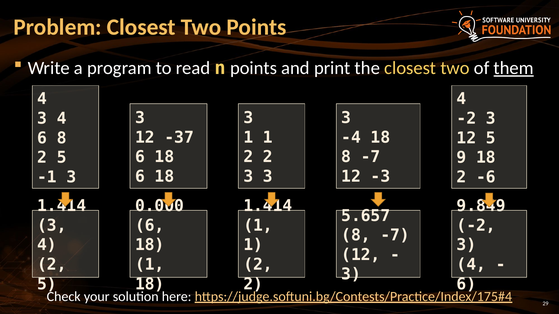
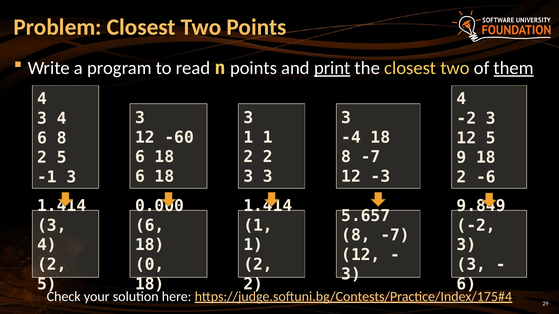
print underline: none -> present
-37: -37 -> -60
1 at (150, 265): 1 -> 0
4 at (471, 265): 4 -> 3
